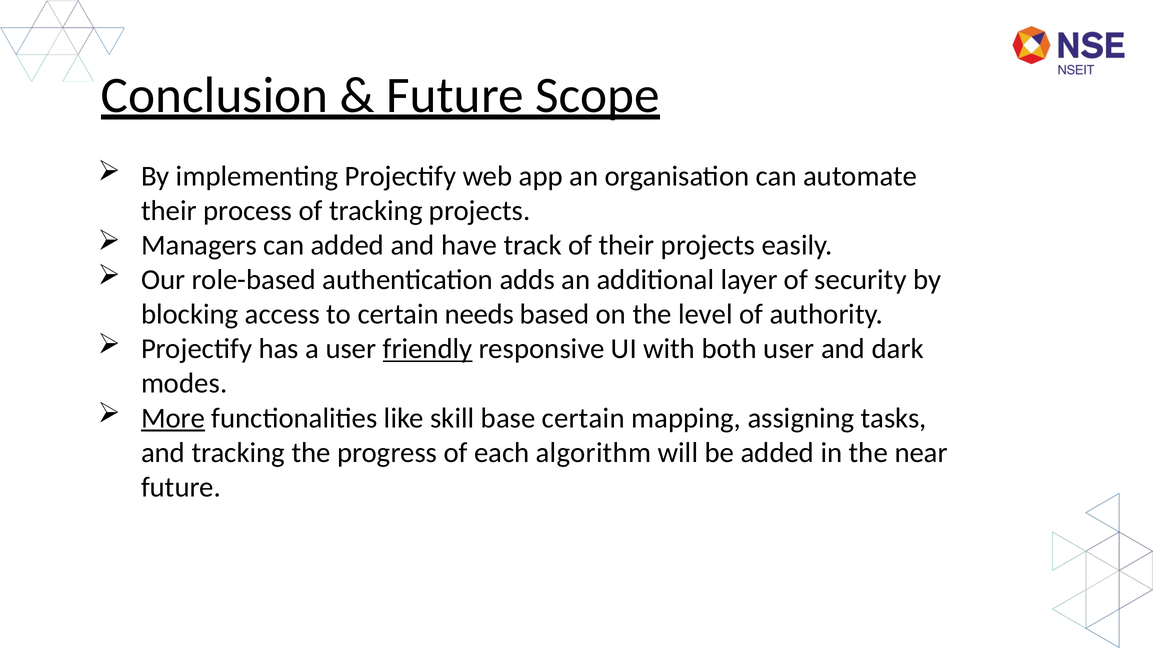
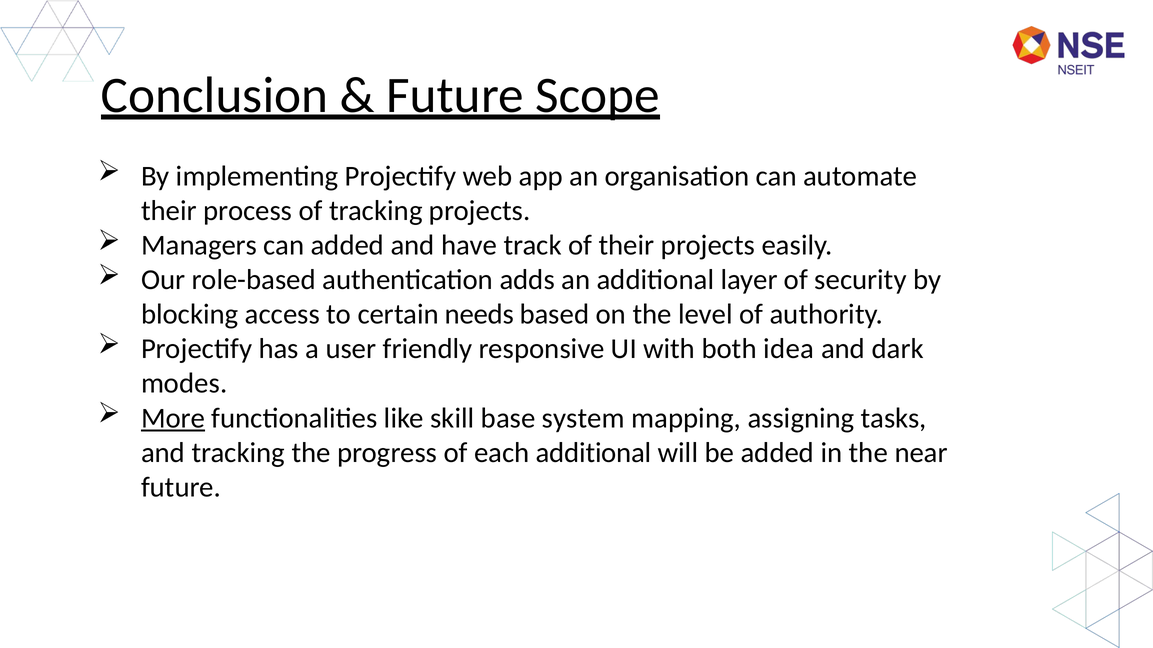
friendly underline: present -> none
both user: user -> idea
base certain: certain -> system
each algorithm: algorithm -> additional
